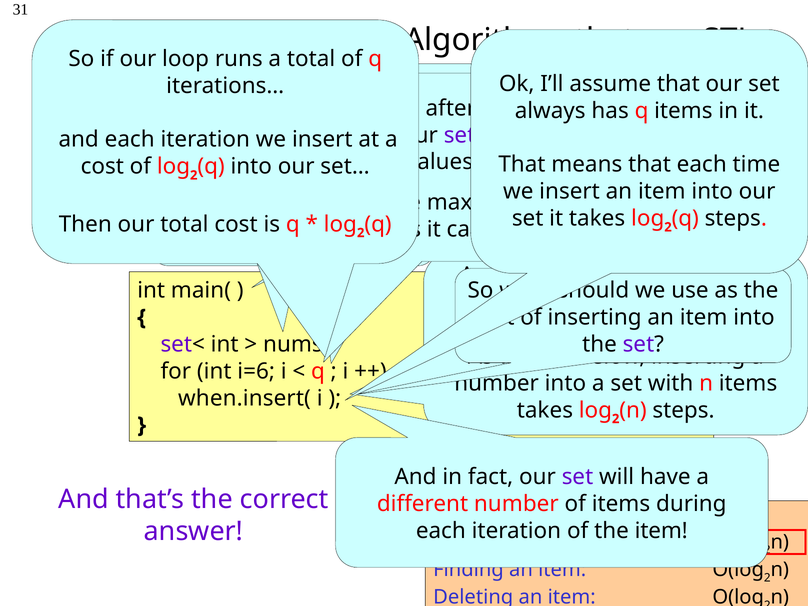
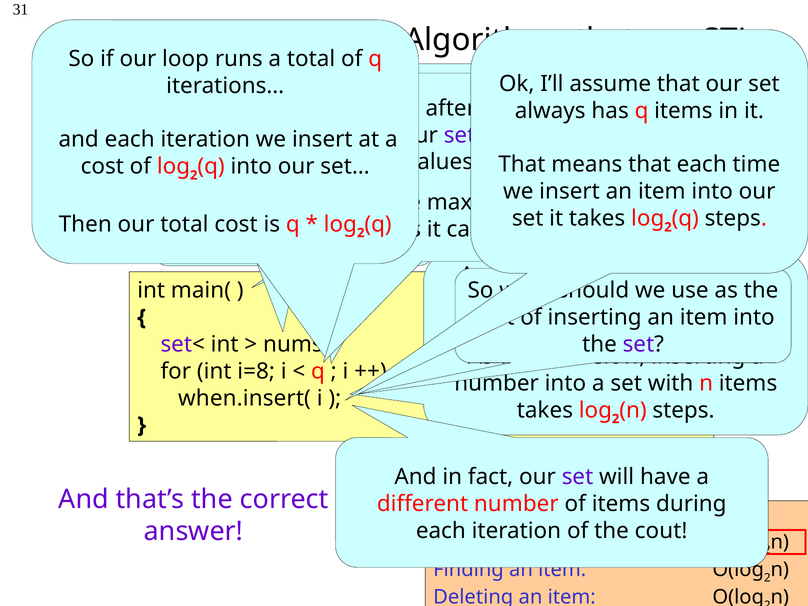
i=6: i=6 -> i=8
item at (661, 531): item -> cout
